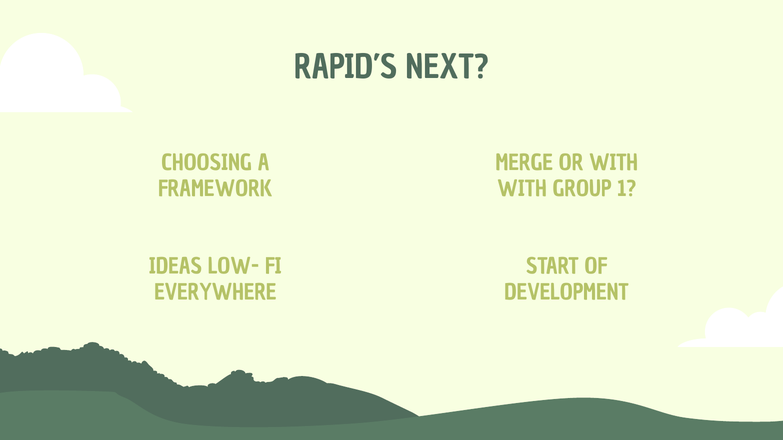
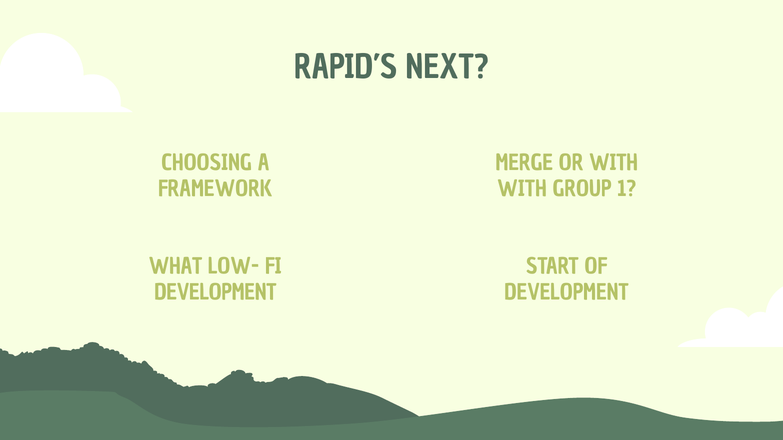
IDEAS: IDEAS -> WHAT
EVERYWHERE at (215, 293): EVERYWHERE -> DEVELOPMENT
